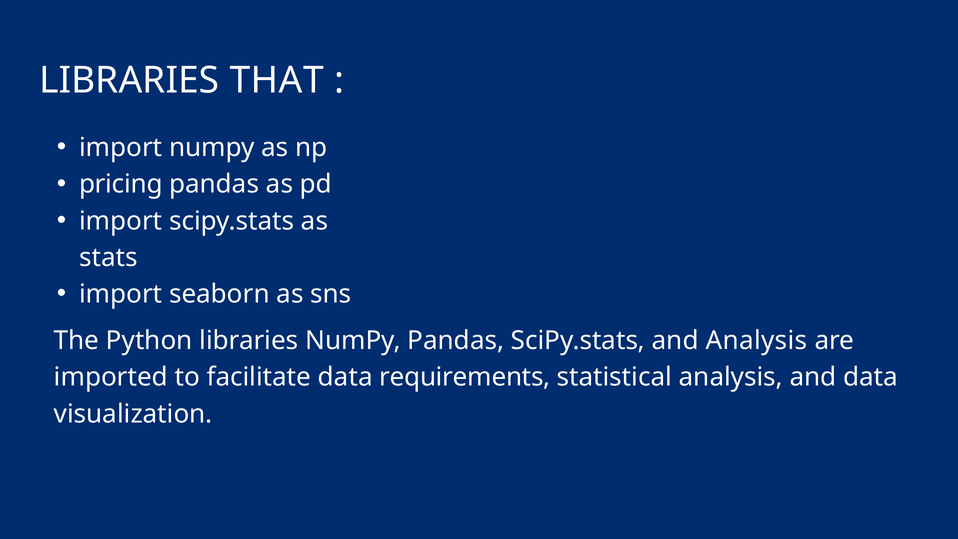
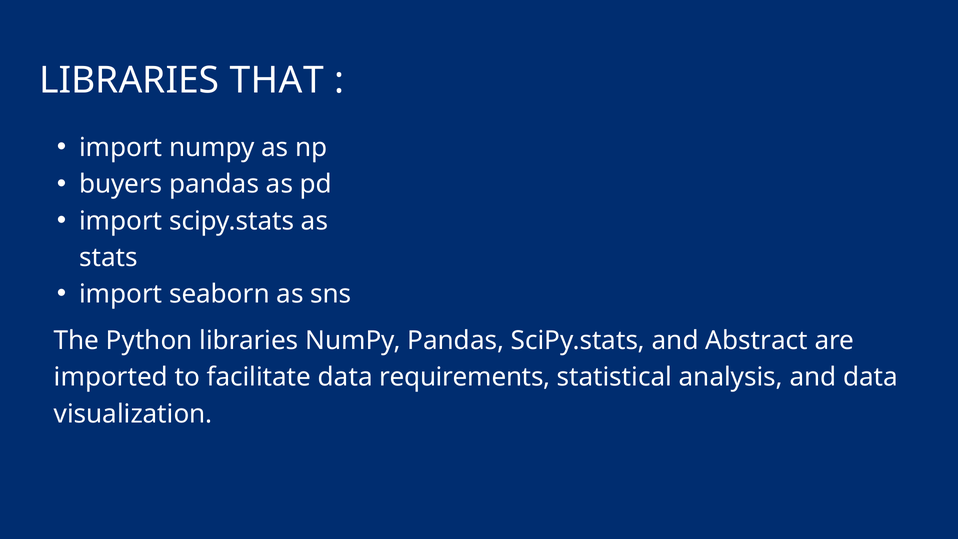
pricing: pricing -> buyers
and Analysis: Analysis -> Abstract
